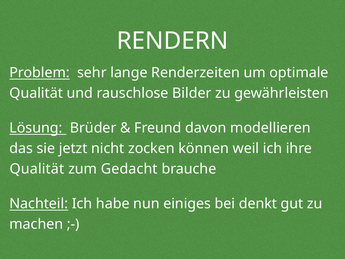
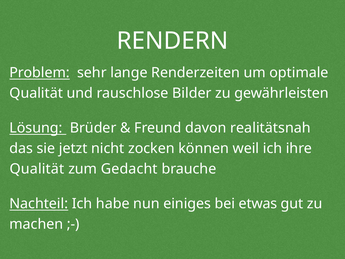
modellieren: modellieren -> realitätsnah
denkt: denkt -> etwas
